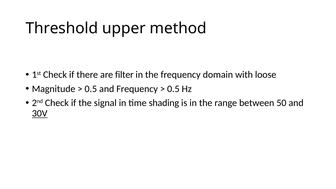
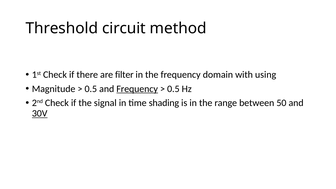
upper: upper -> circuit
loose: loose -> using
Frequency at (137, 89) underline: none -> present
